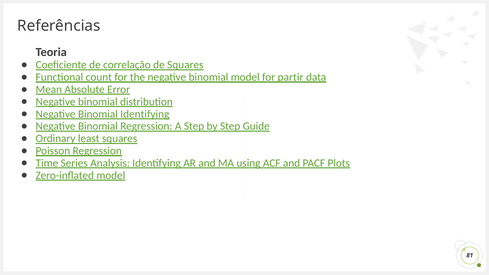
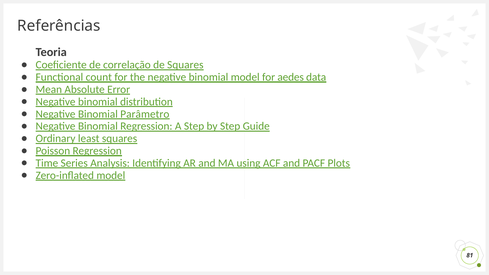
partir: partir -> aedes
Binomial Identifying: Identifying -> Parâmetro
